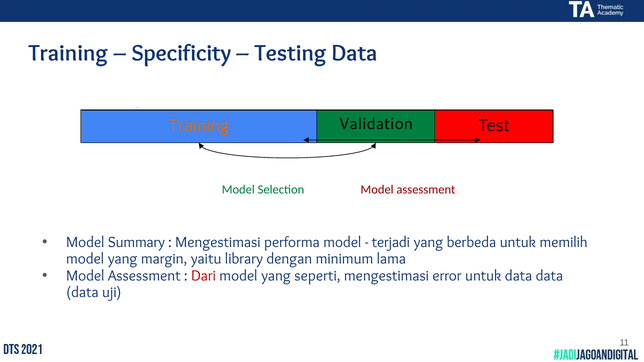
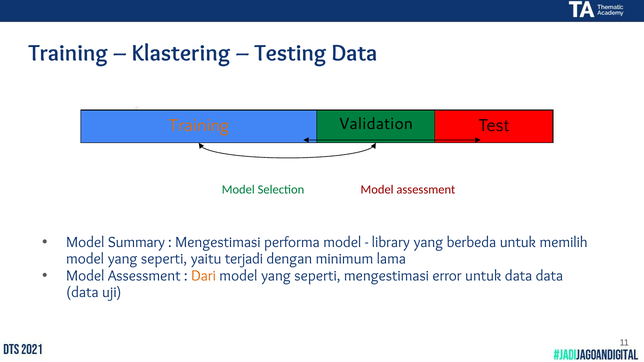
Specificity: Specificity -> Klastering
terjadi: terjadi -> library
margin at (164, 259): margin -> seperti
library: library -> terjadi
Dari colour: red -> orange
